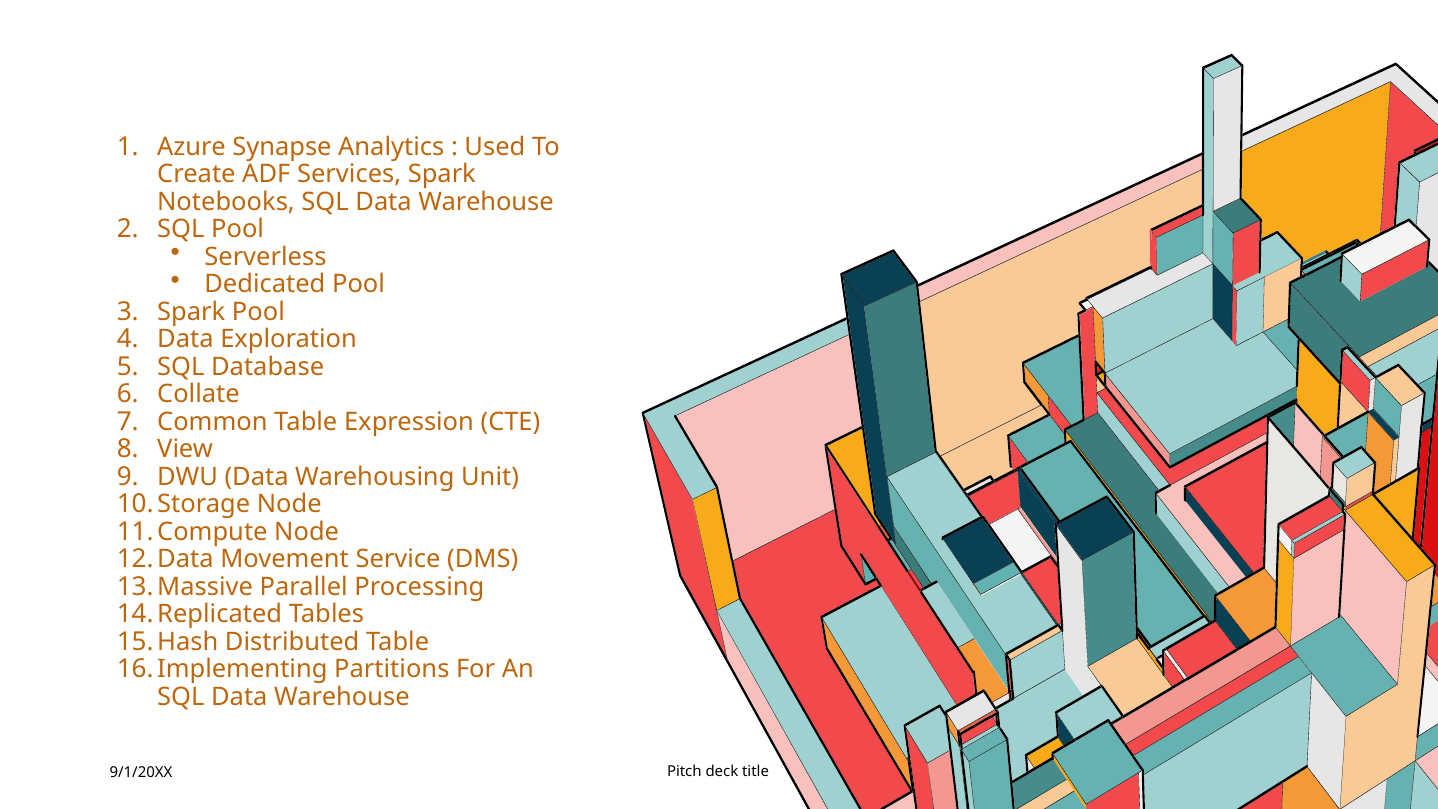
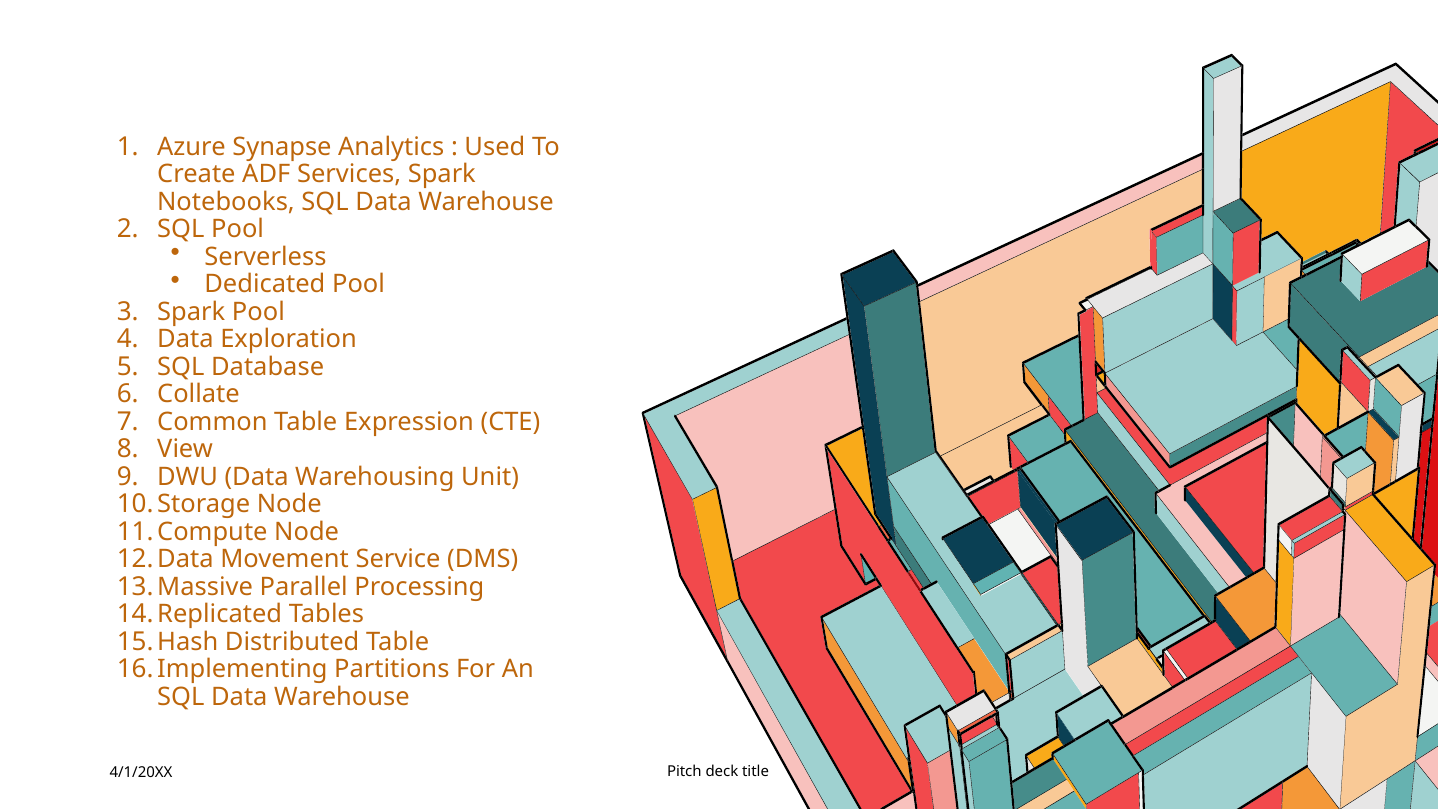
9/1/20XX: 9/1/20XX -> 4/1/20XX
